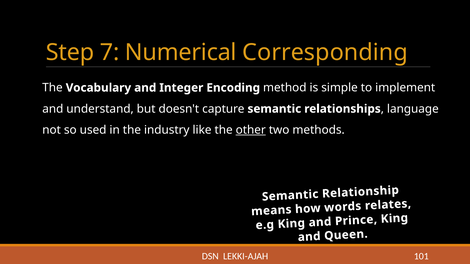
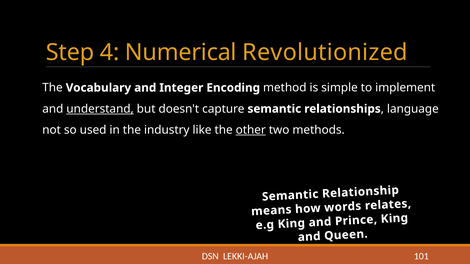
7: 7 -> 4
Corresponding: Corresponding -> Revolutionized
understand underline: none -> present
